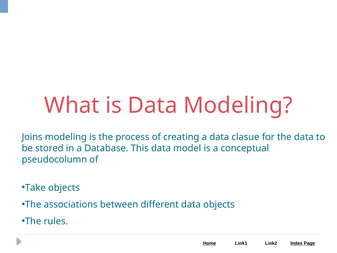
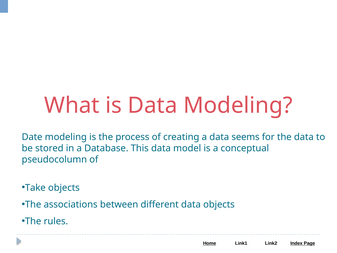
Joins: Joins -> Date
clasue: clasue -> seems
